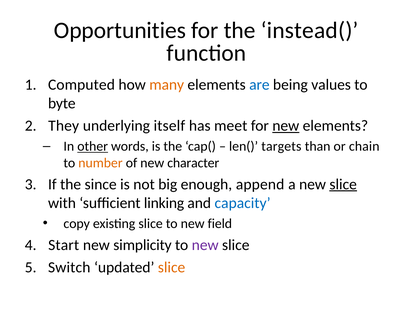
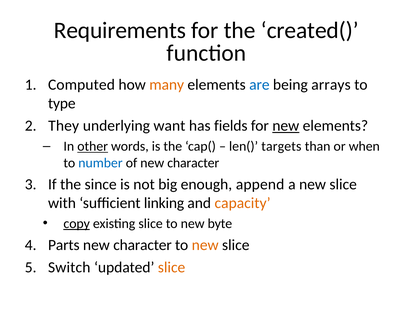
Opportunities: Opportunities -> Requirements
instead(: instead( -> created(
values: values -> arrays
byte: byte -> type
itself: itself -> want
meet: meet -> fields
chain: chain -> when
number colour: orange -> blue
slice at (343, 184) underline: present -> none
capacity colour: blue -> orange
copy underline: none -> present
field: field -> byte
Start: Start -> Parts
simplicity at (142, 245): simplicity -> character
new at (205, 245) colour: purple -> orange
